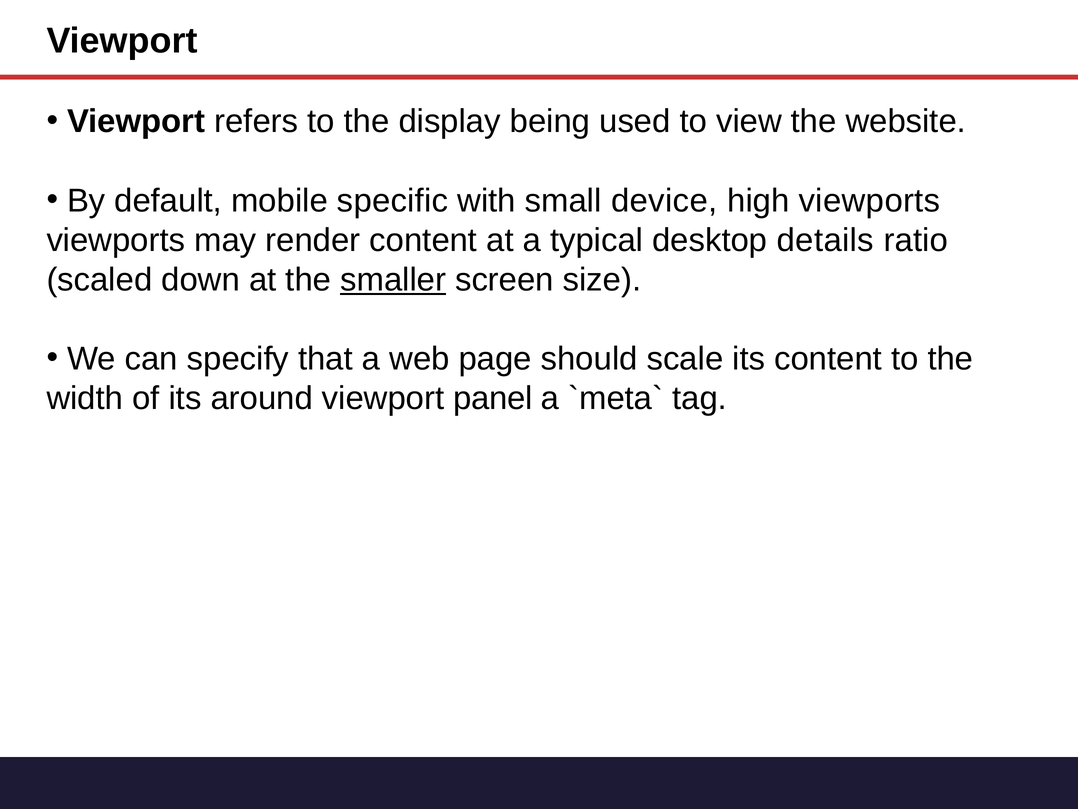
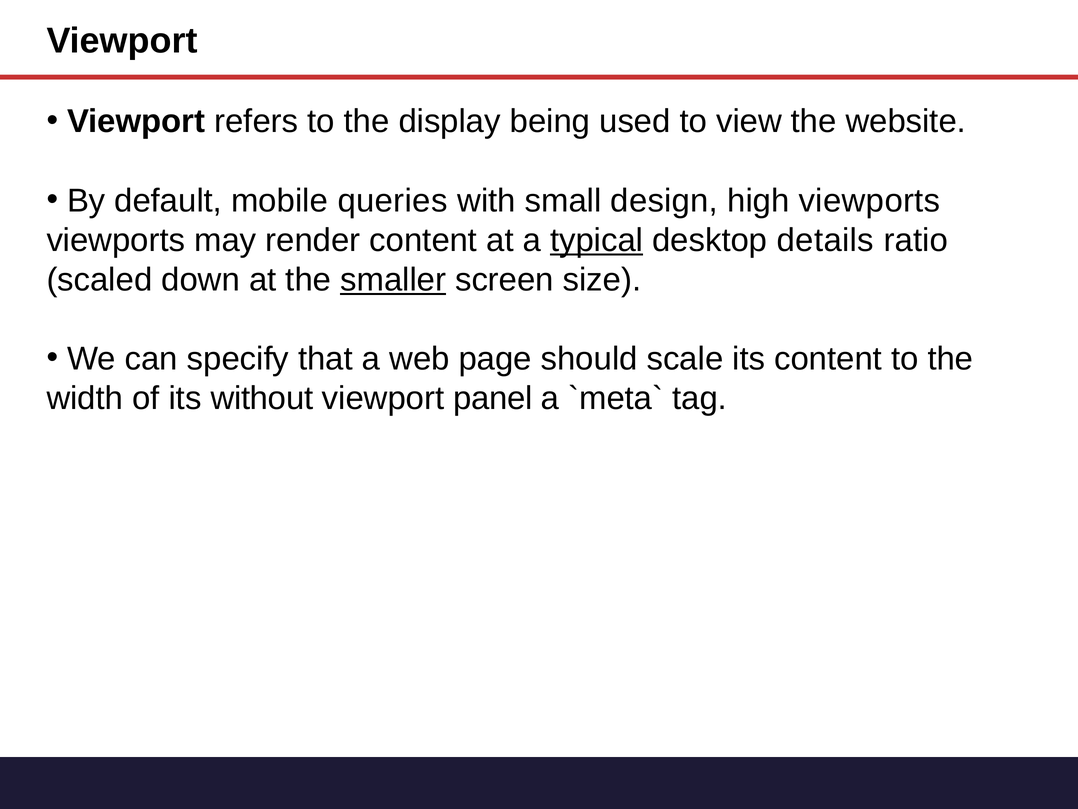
specific: specific -> queries
device: device -> design
typical underline: none -> present
around: around -> without
